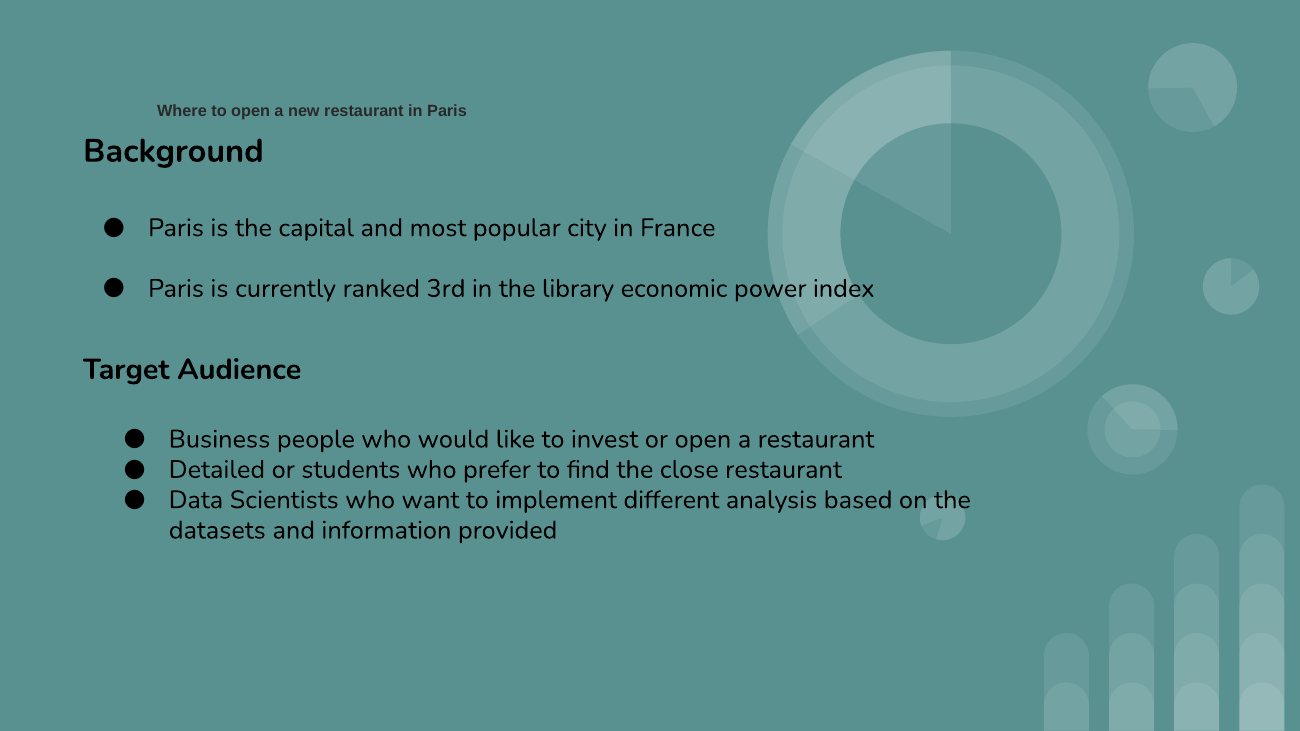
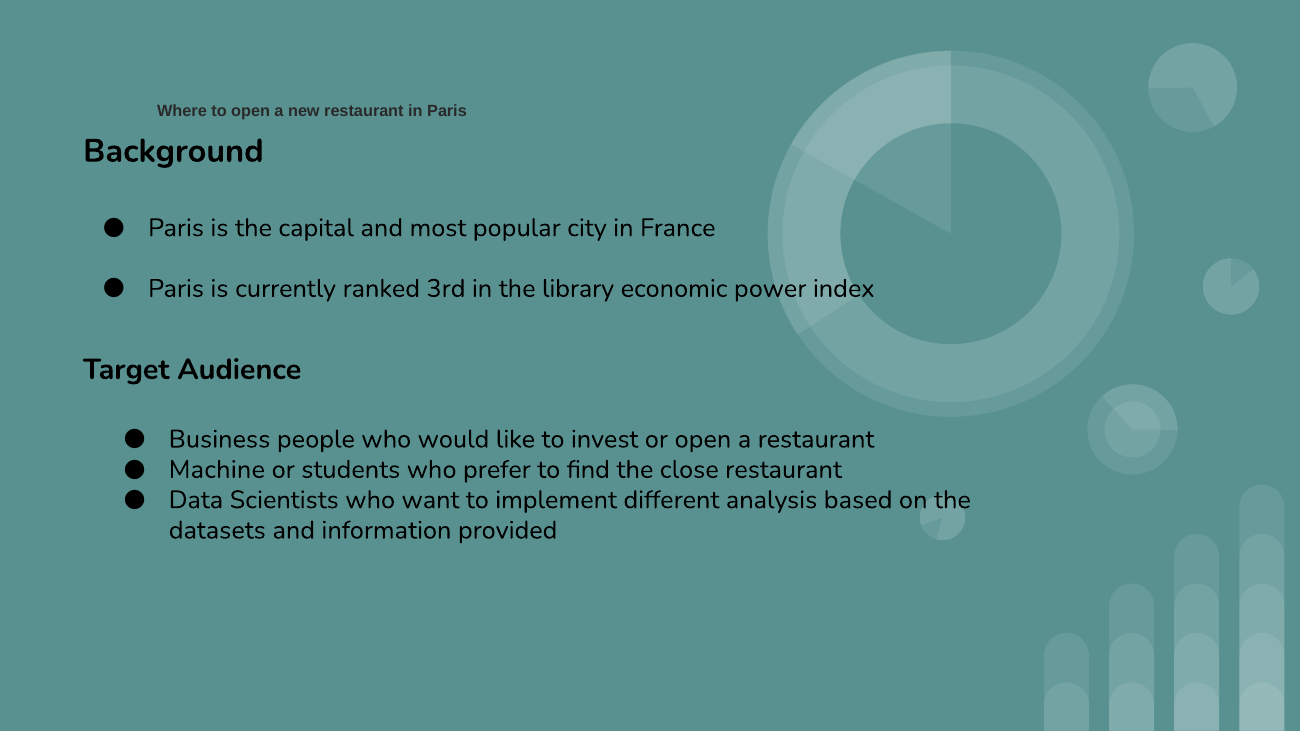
Detailed: Detailed -> Machine
